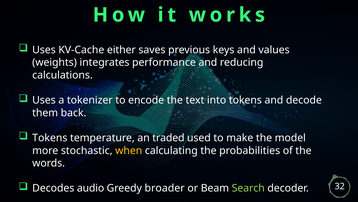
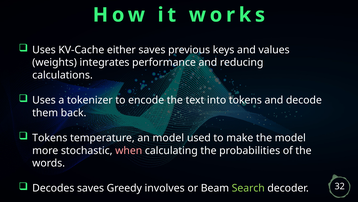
an traded: traded -> model
when colour: yellow -> pink
Decodes audio: audio -> saves
broader: broader -> involves
